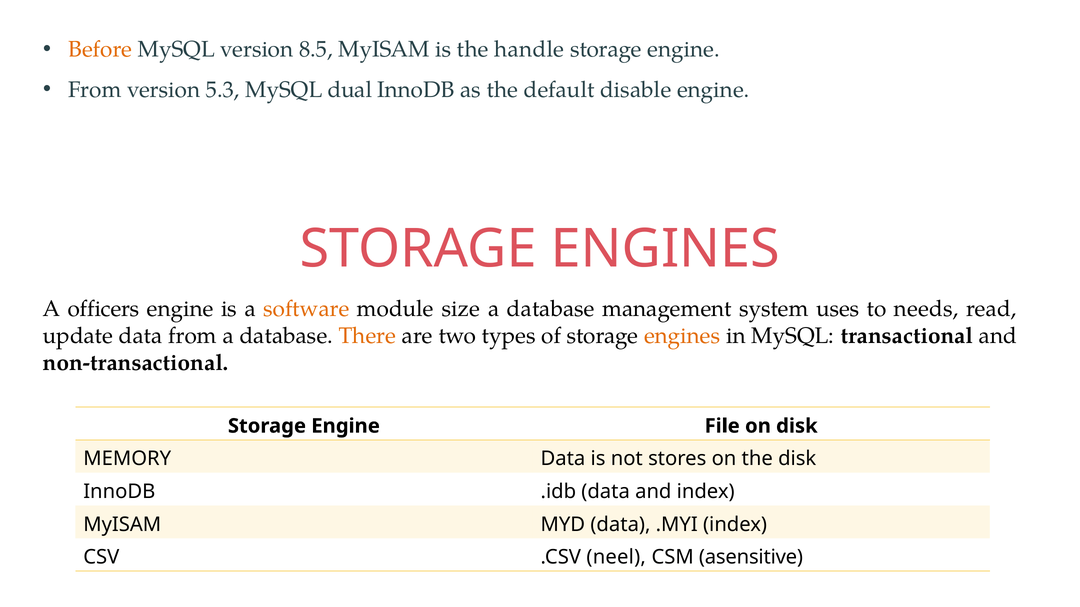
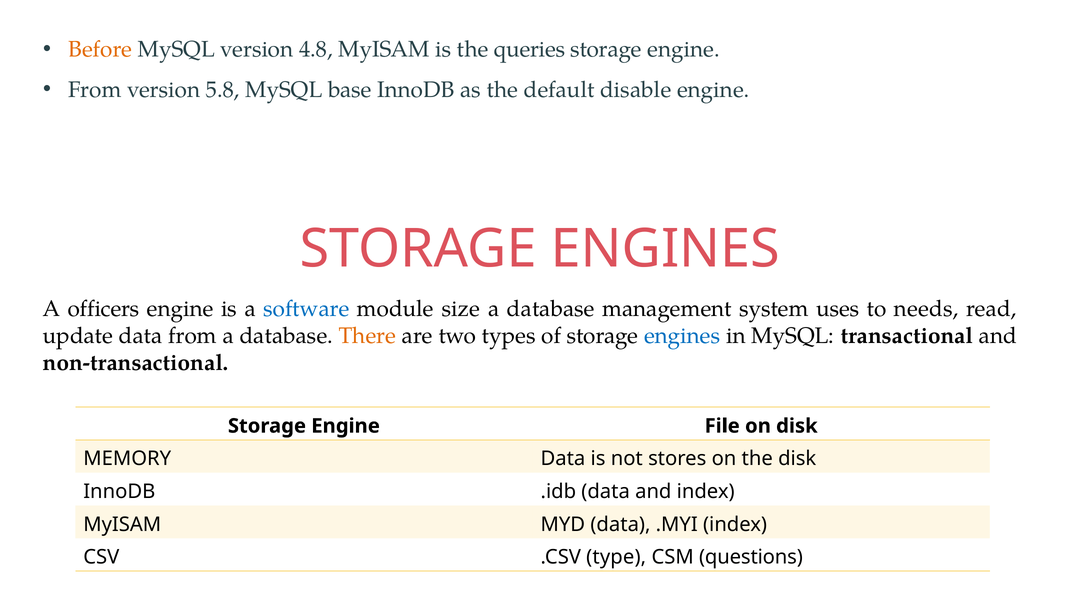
8.5: 8.5 -> 4.8
handle: handle -> queries
5.3: 5.3 -> 5.8
dual: dual -> base
software colour: orange -> blue
engines at (682, 336) colour: orange -> blue
neel: neel -> type
asensitive: asensitive -> questions
